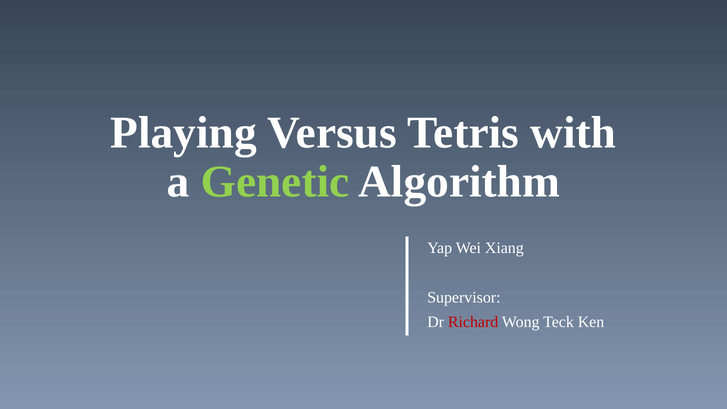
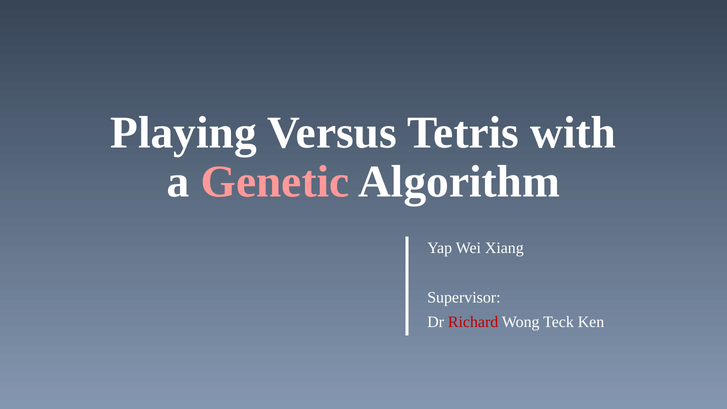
Genetic colour: light green -> pink
